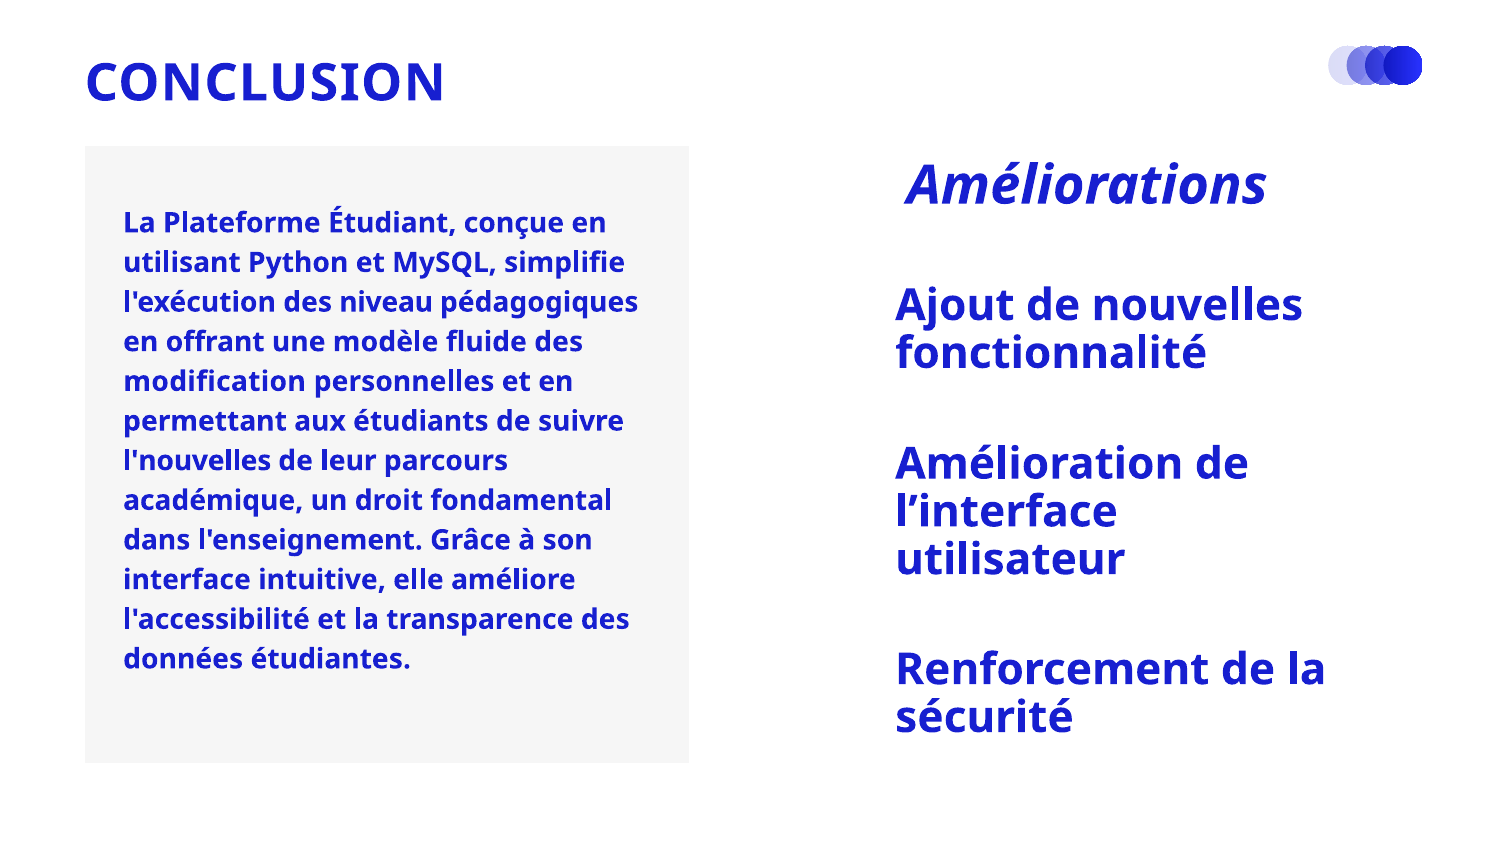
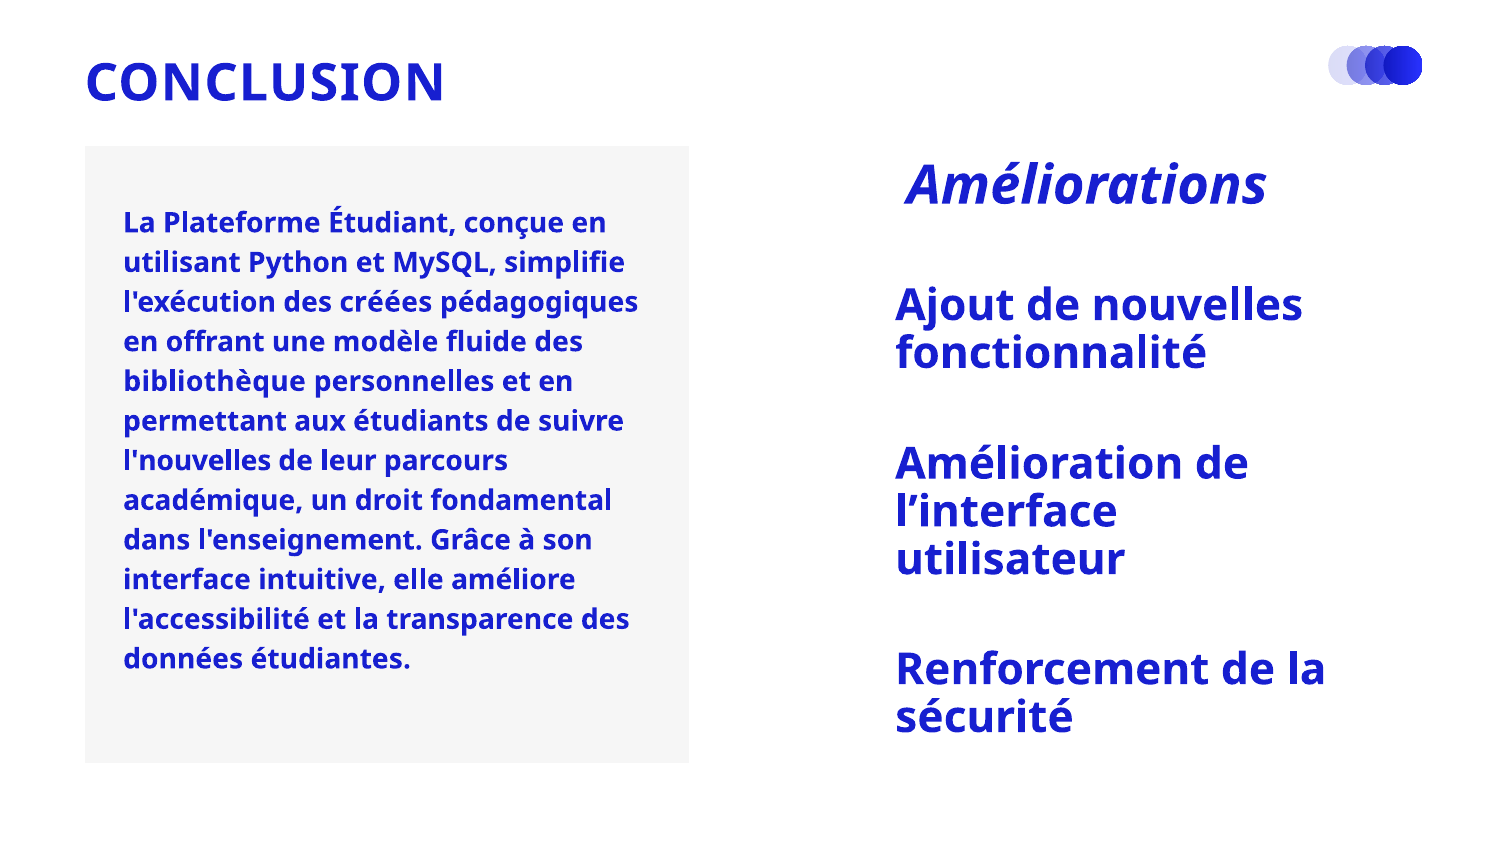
niveau: niveau -> créées
modification: modification -> bibliothèque
